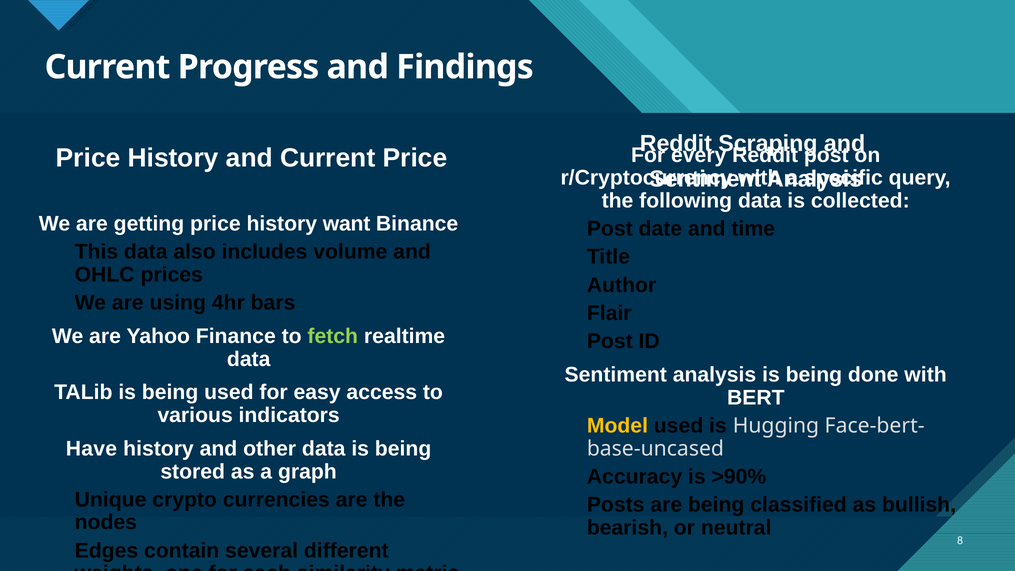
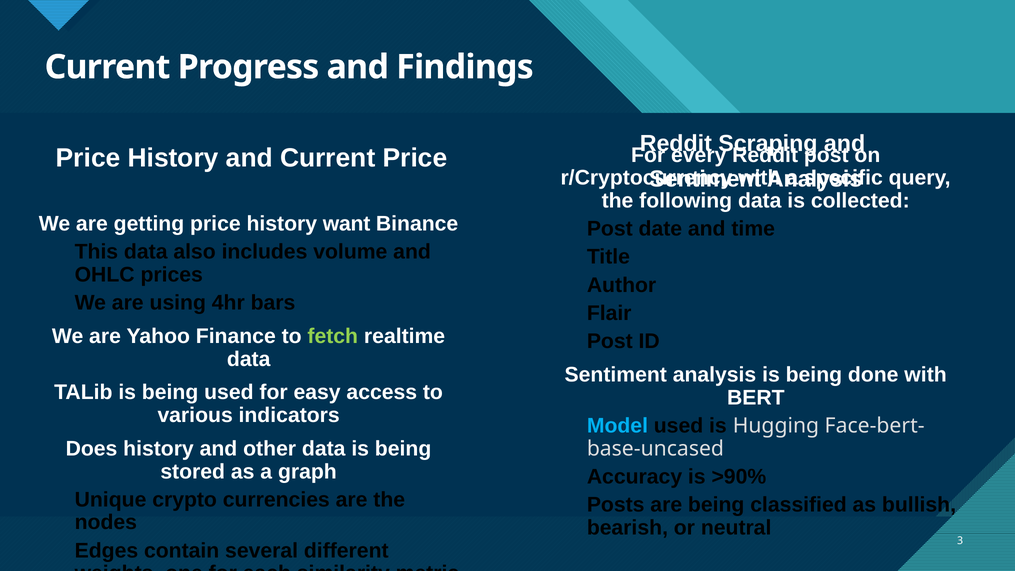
Model colour: yellow -> light blue
Have: Have -> Does
8: 8 -> 3
